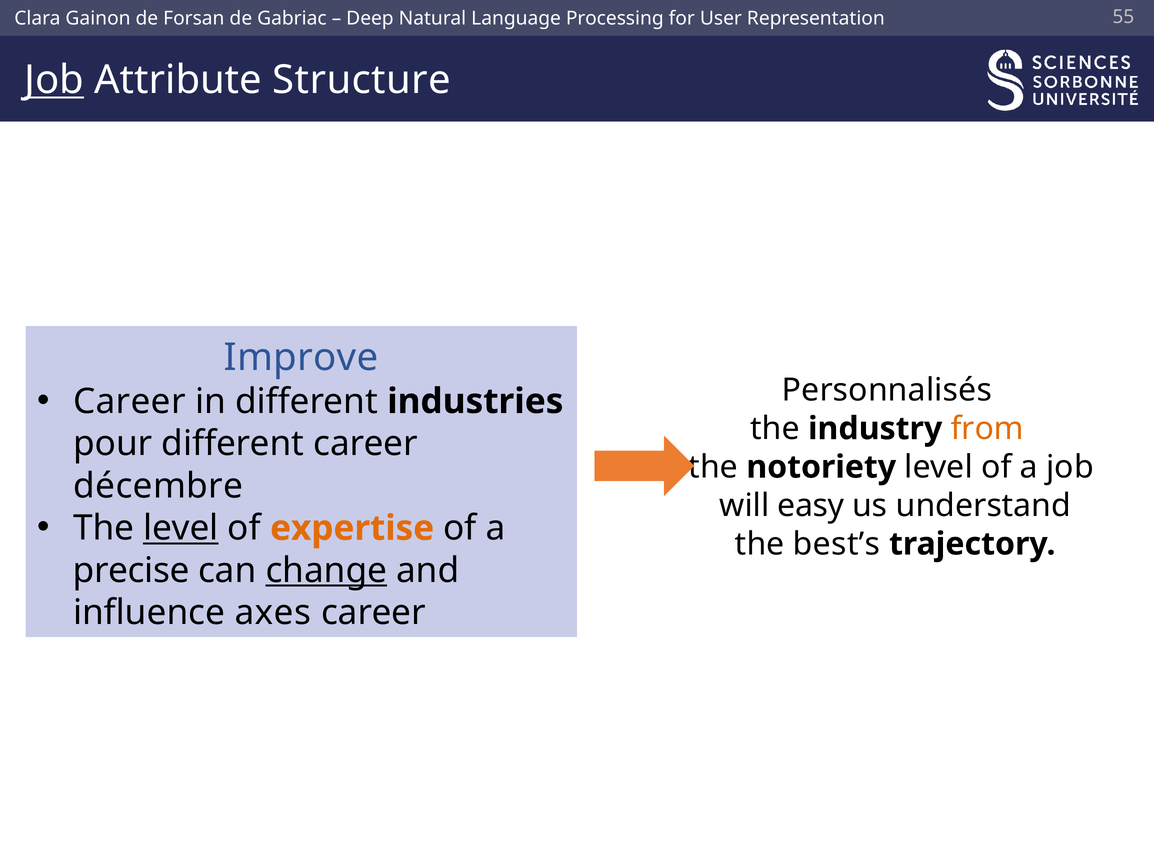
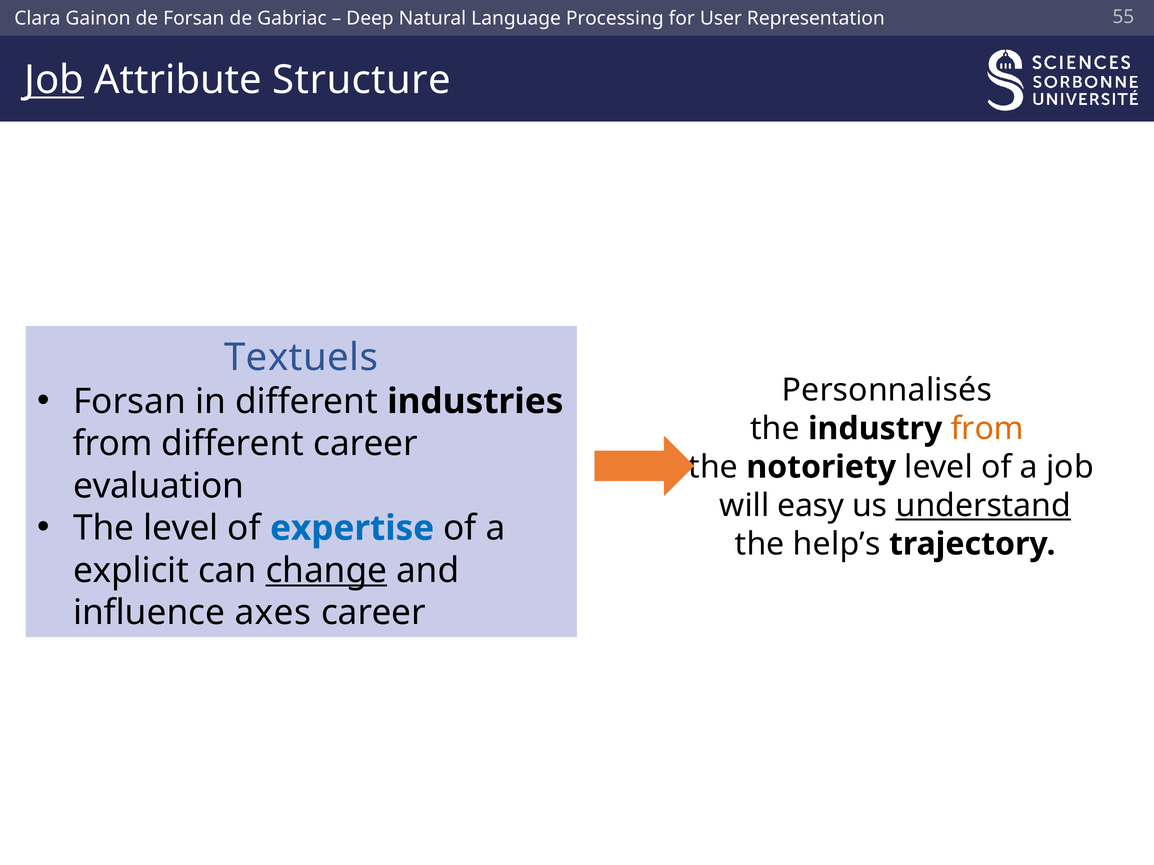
Improve: Improve -> Textuels
Career at (129, 402): Career -> Forsan
pour at (113, 444): pour -> from
décembre: décembre -> evaluation
understand underline: none -> present
level at (181, 529) underline: present -> none
expertise colour: orange -> blue
best’s: best’s -> help’s
precise: precise -> explicit
